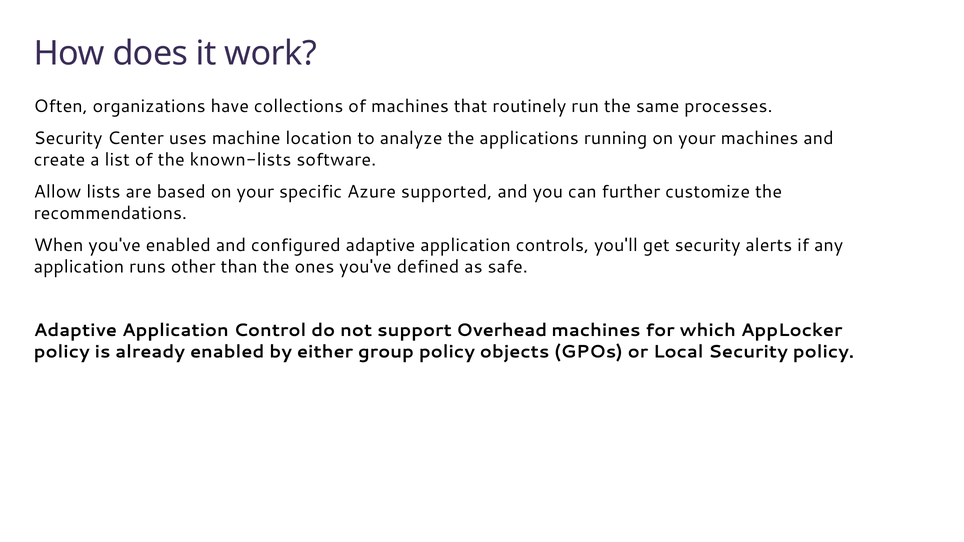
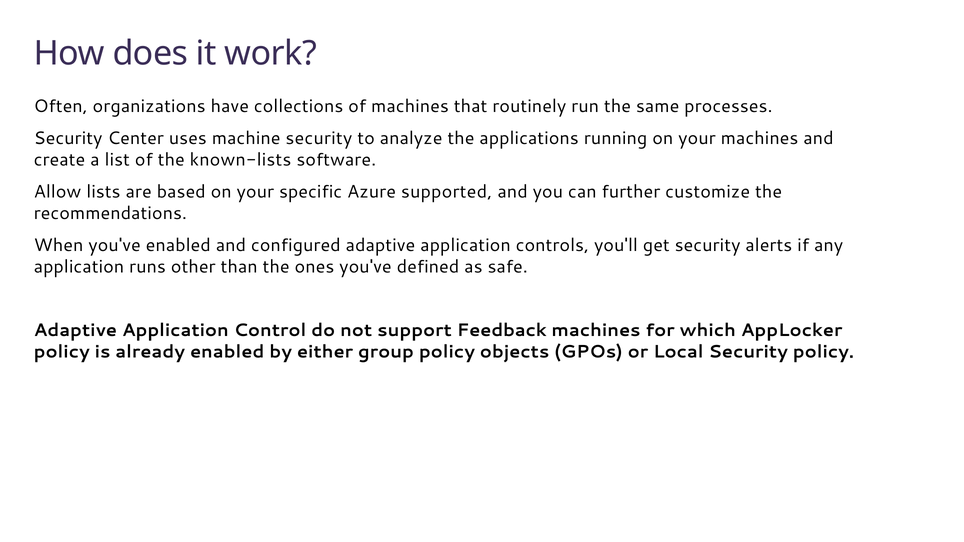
machine location: location -> security
Overhead: Overhead -> Feedback
